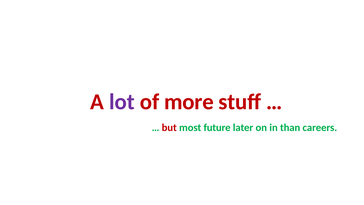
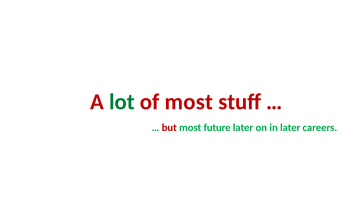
lot colour: purple -> green
of more: more -> most
in than: than -> later
